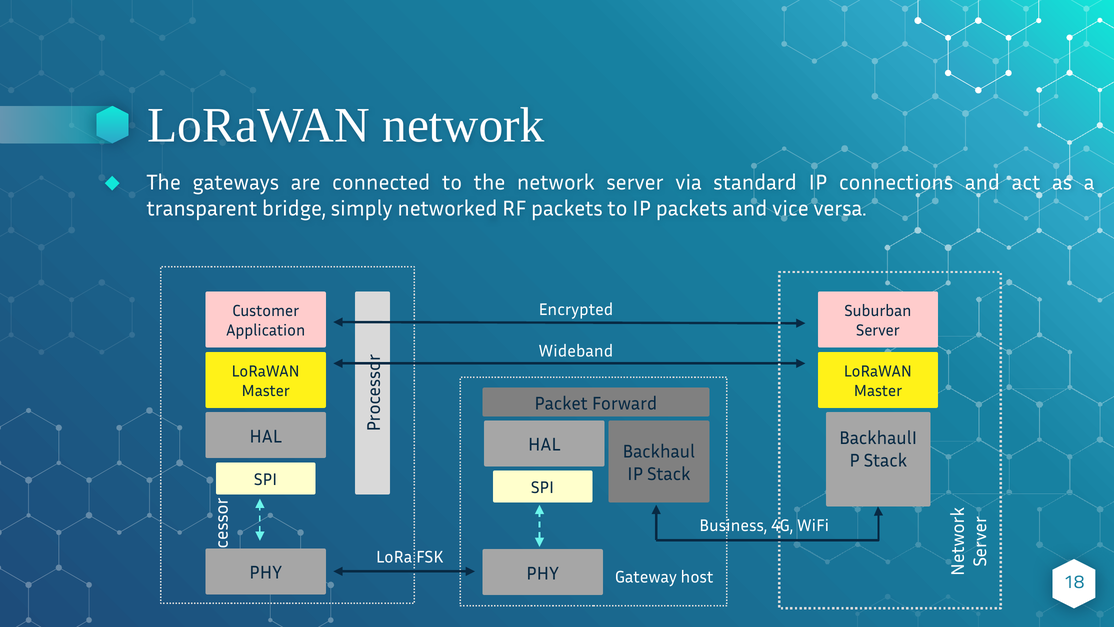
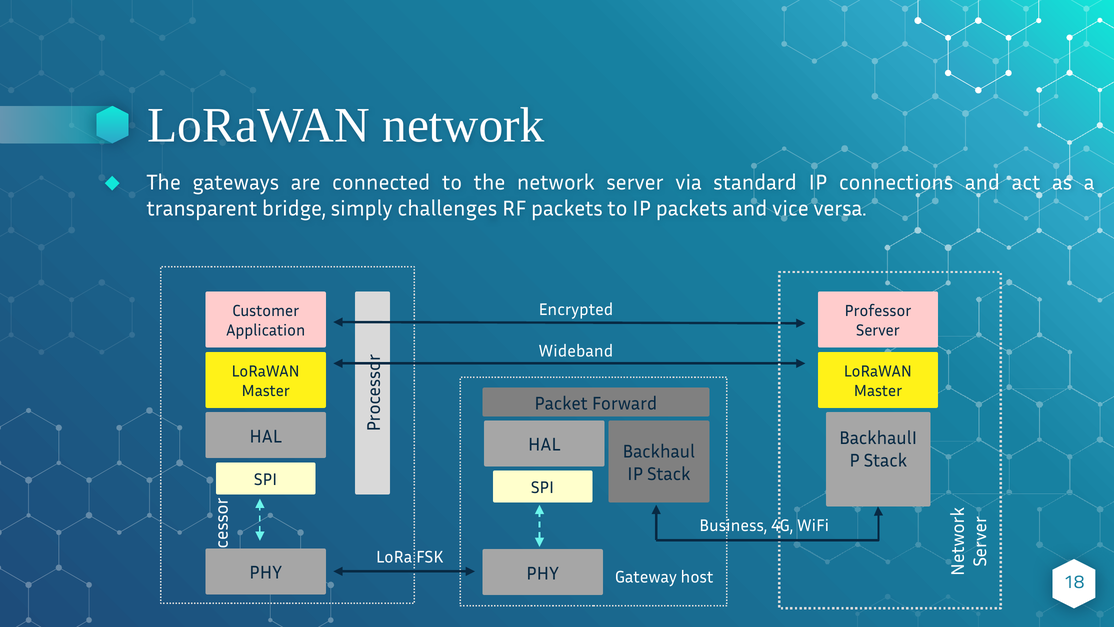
networked: networked -> challenges
Suburban: Suburban -> Professor
